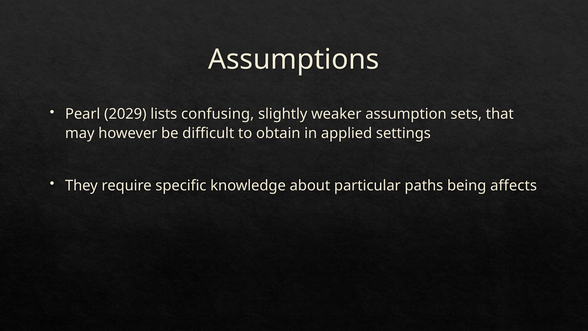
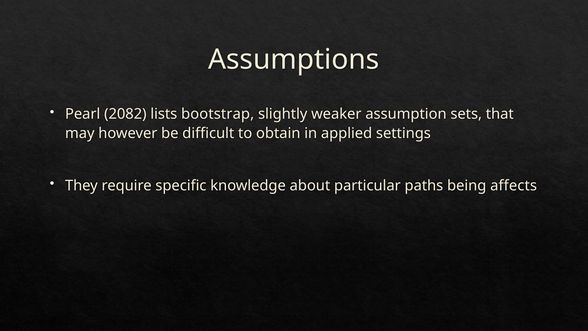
2029: 2029 -> 2082
confusing: confusing -> bootstrap
